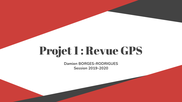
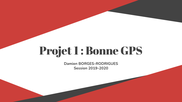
Revue: Revue -> Bonne
